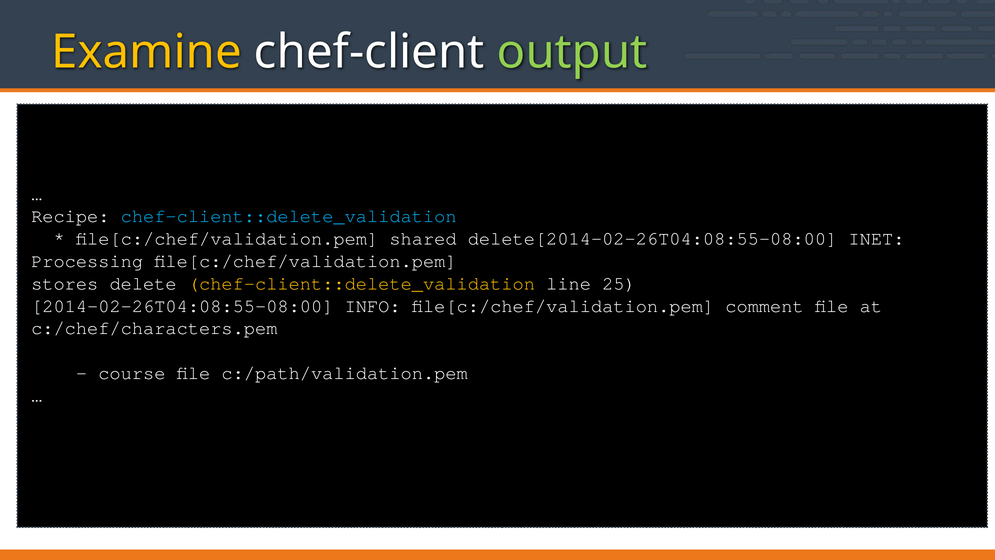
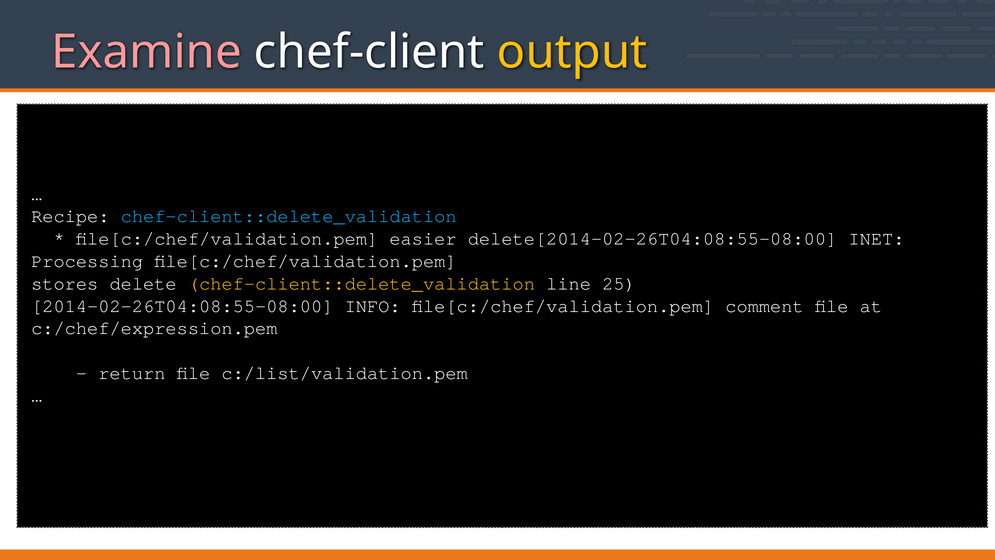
Examine colour: yellow -> pink
output colour: light green -> yellow
shared: shared -> easier
c:/chef/characters.pem: c:/chef/characters.pem -> c:/chef/expression.pem
course: course -> return
c:/path/validation.pem: c:/path/validation.pem -> c:/list/validation.pem
